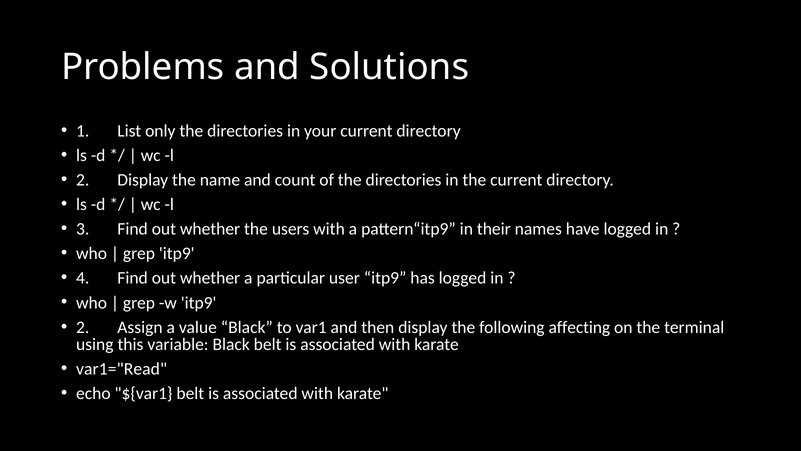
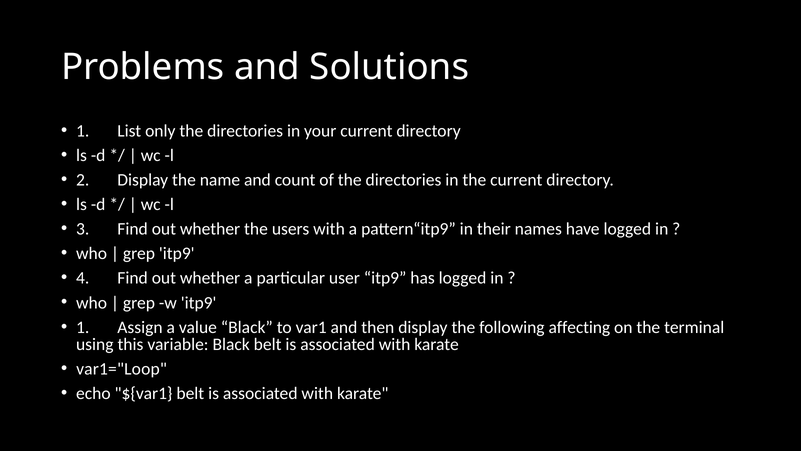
2 at (83, 327): 2 -> 1
var1="Read: var1="Read -> var1="Loop
